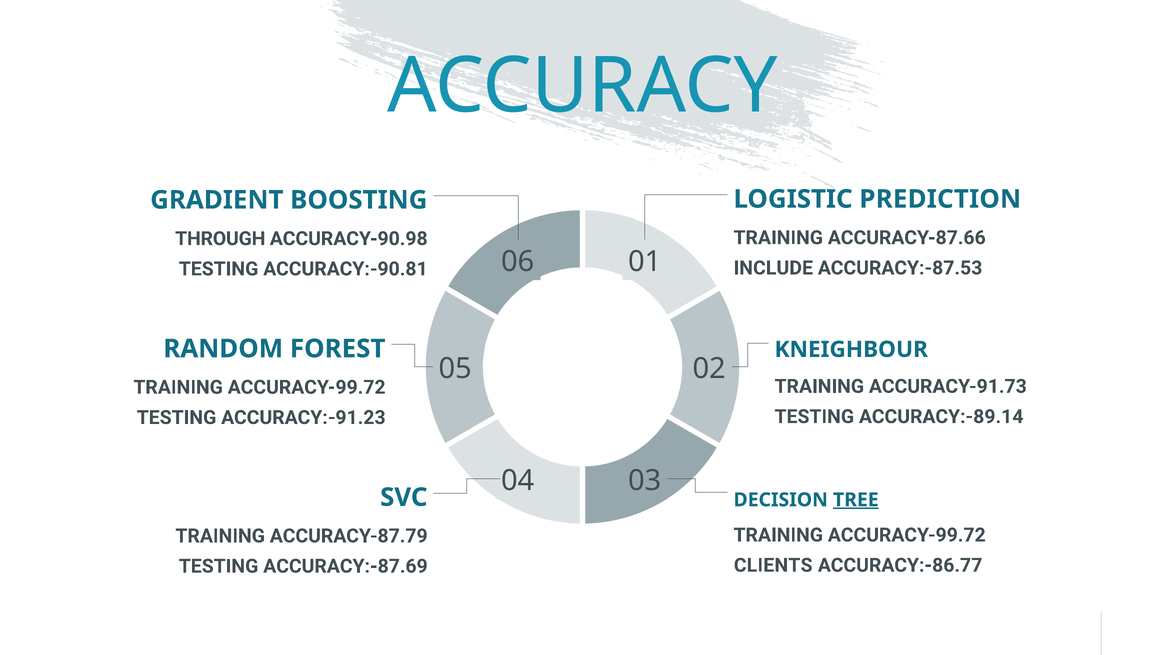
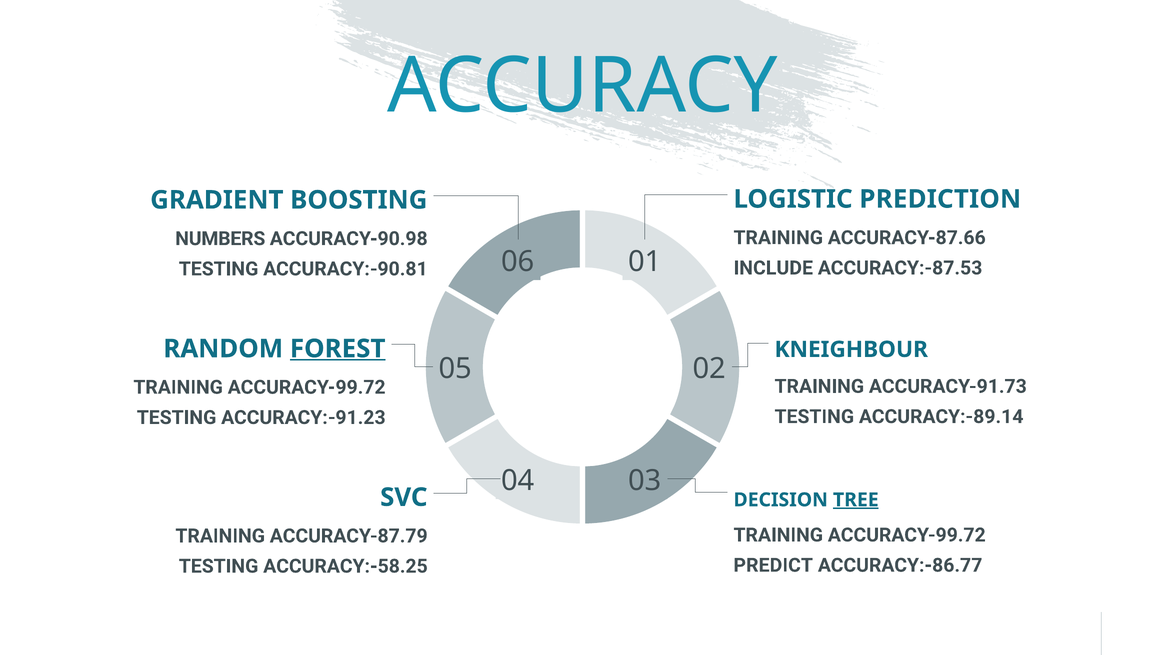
THROUGH: THROUGH -> NUMBERS
FOREST underline: none -> present
CLIENTS: CLIENTS -> PREDICT
ACCURACY:-87.69: ACCURACY:-87.69 -> ACCURACY:-58.25
